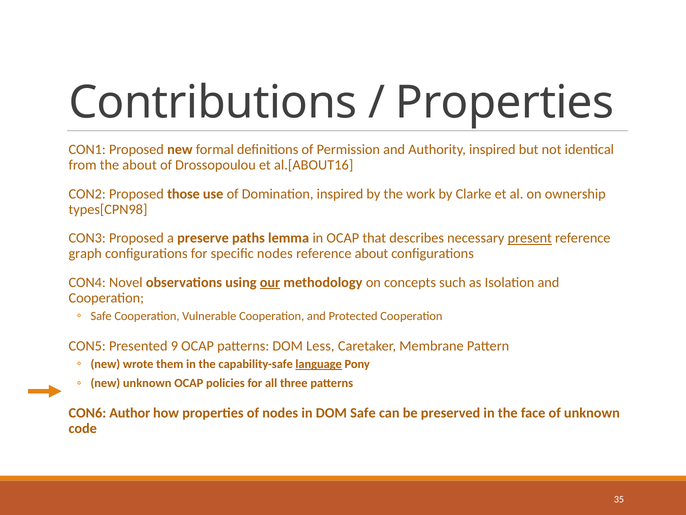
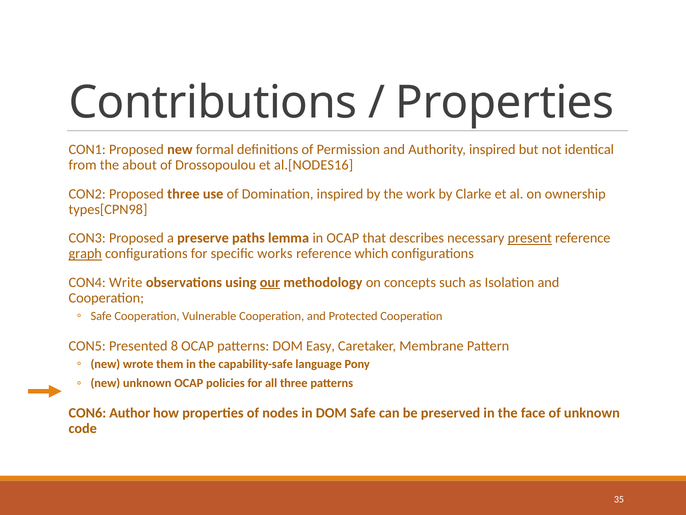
al.[ABOUT16: al.[ABOUT16 -> al.[NODES16
Proposed those: those -> three
graph underline: none -> present
specific nodes: nodes -> works
reference about: about -> which
Novel: Novel -> Write
9: 9 -> 8
Less: Less -> Easy
language underline: present -> none
